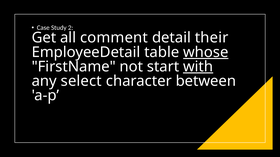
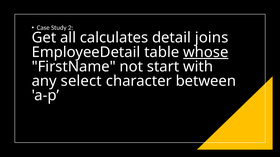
comment: comment -> calculates
their: their -> joins
with underline: present -> none
